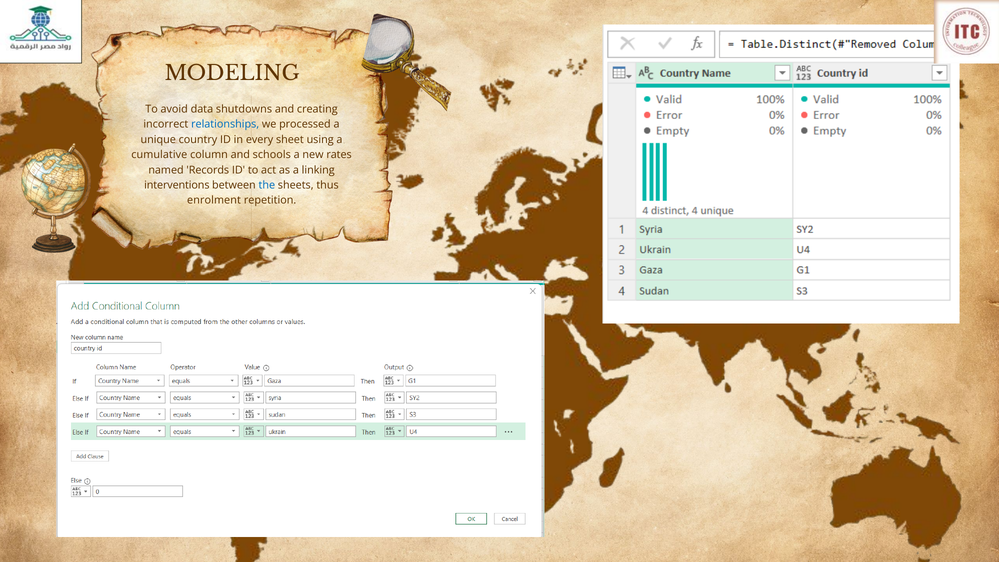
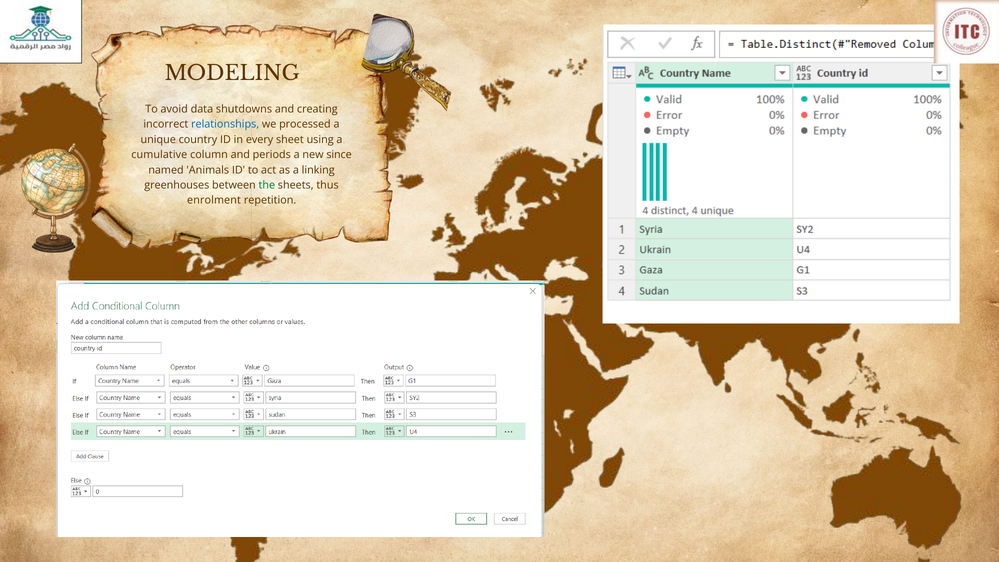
schools: schools -> periods
rates: rates -> since
Records: Records -> Animals
interventions: interventions -> greenhouses
the colour: blue -> green
